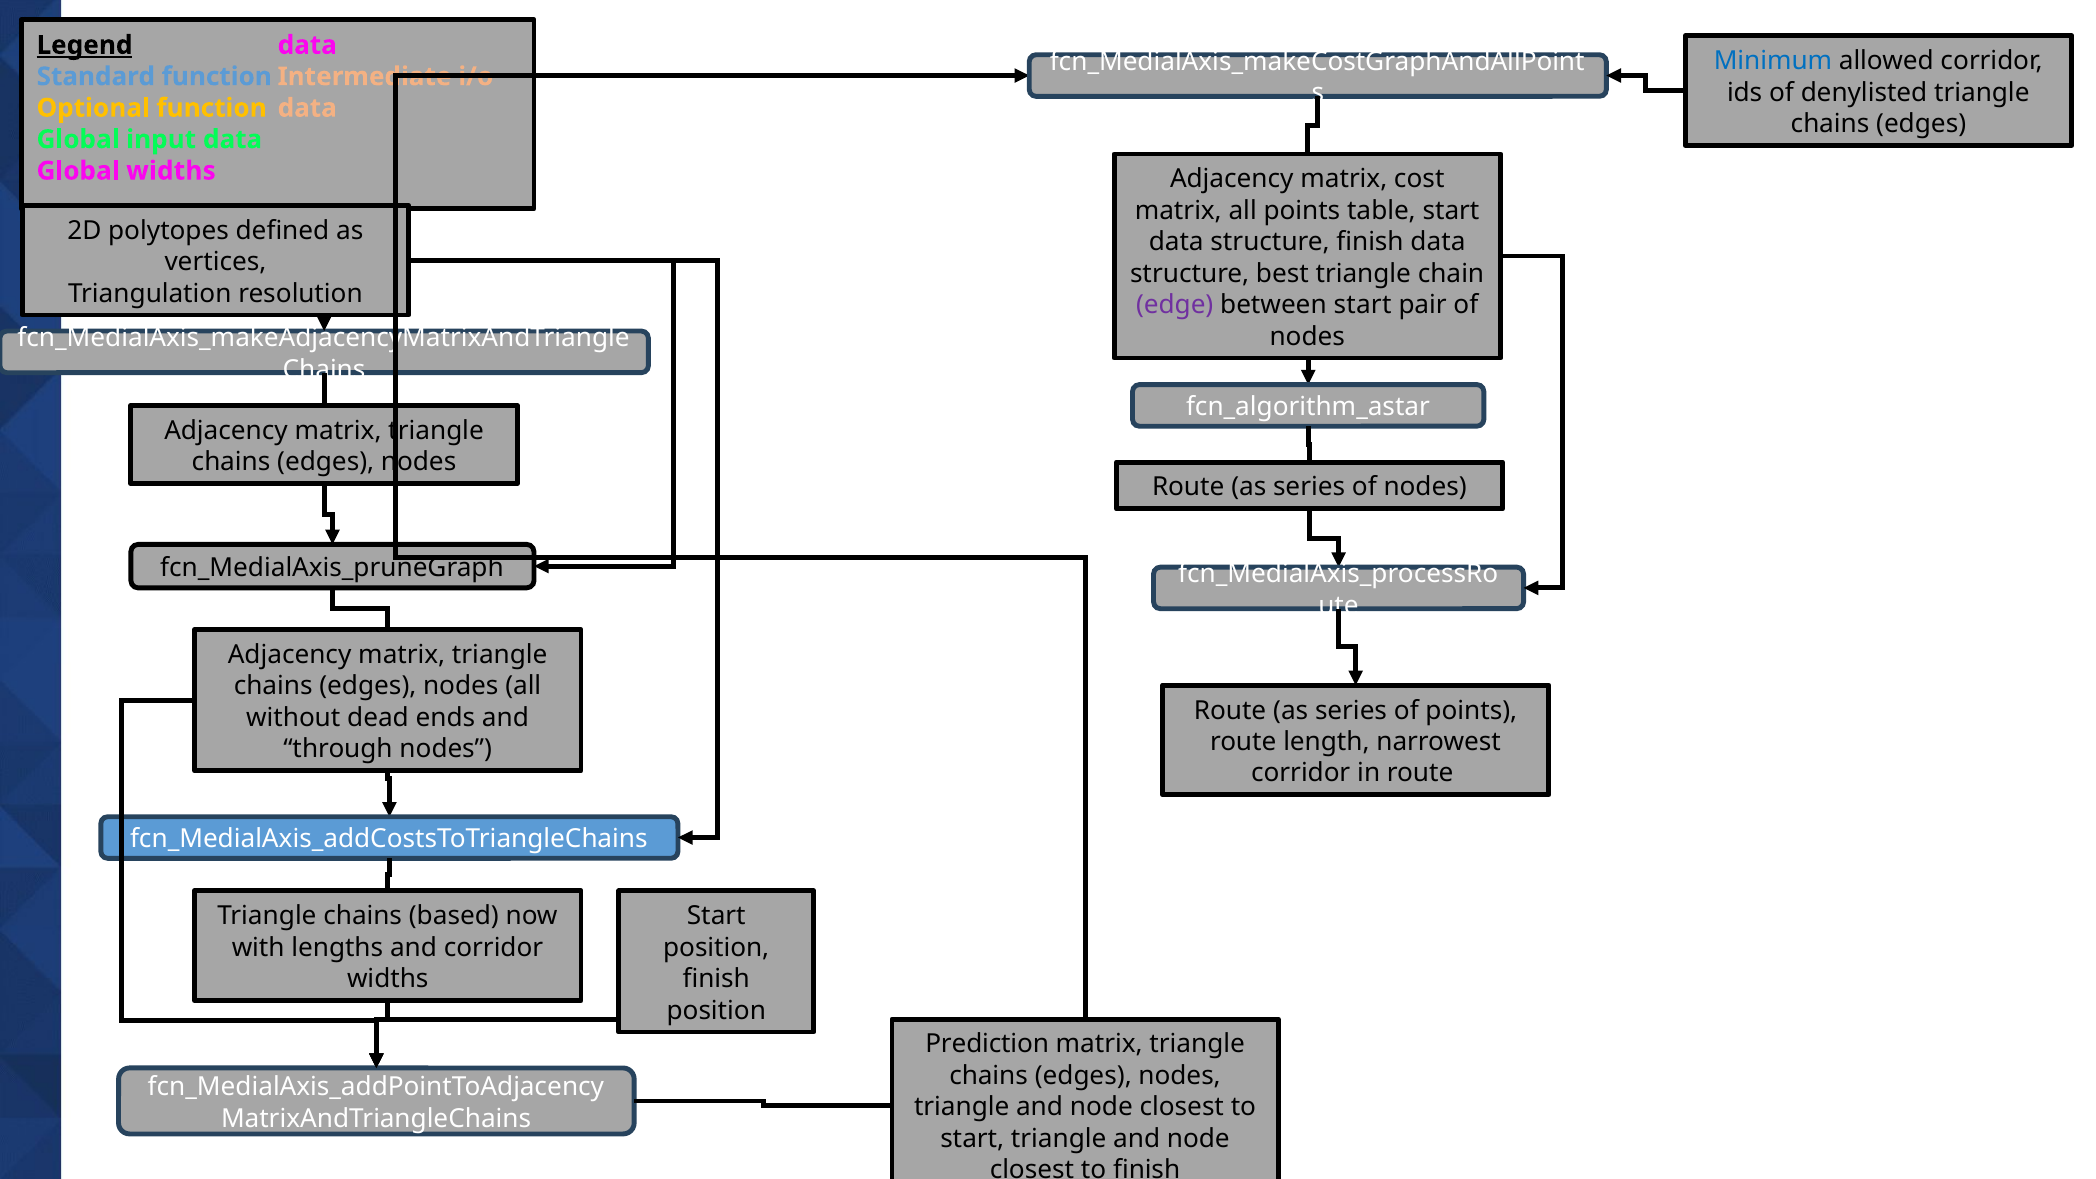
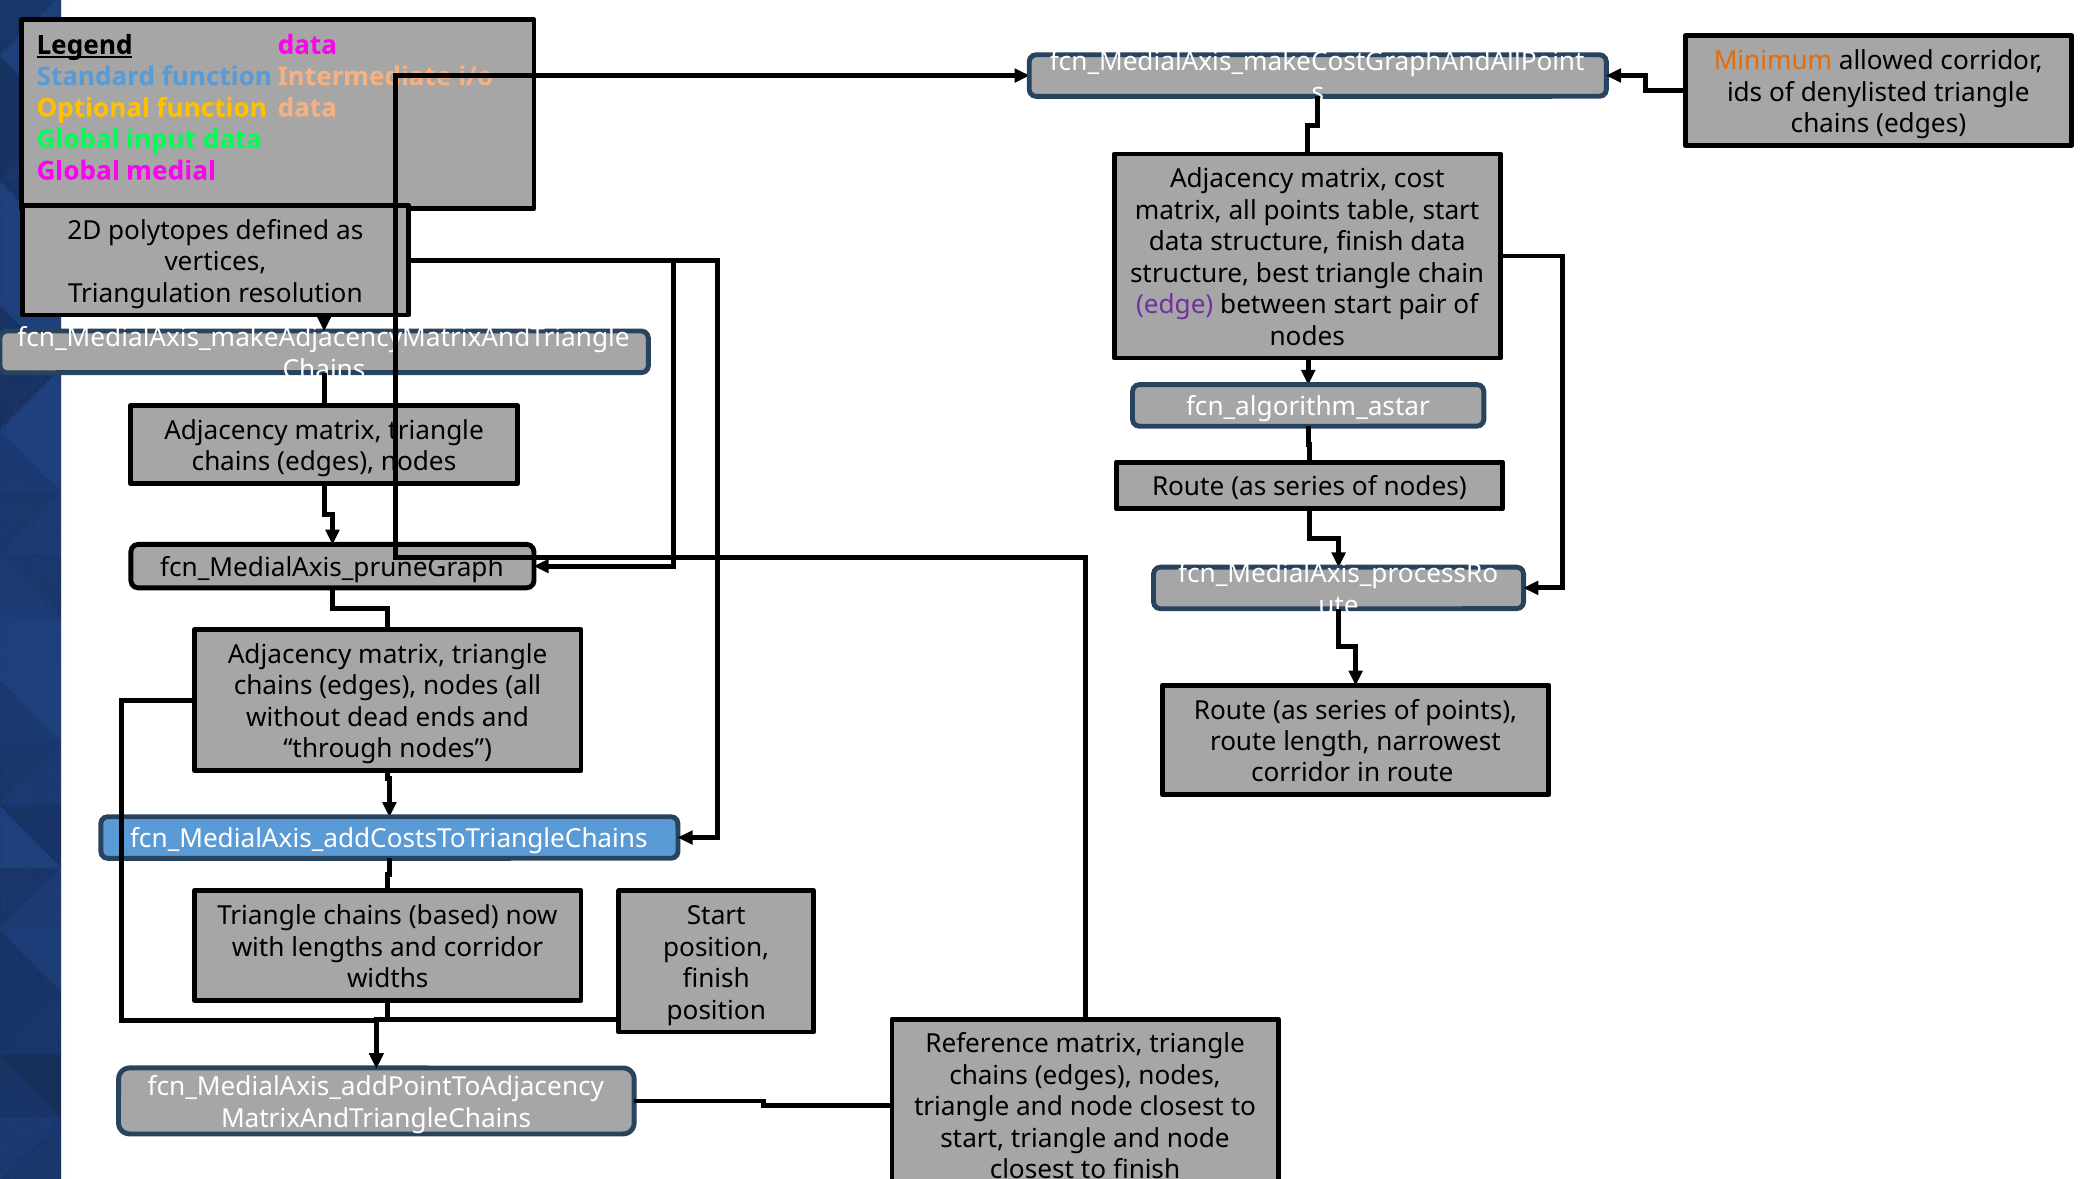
Minimum colour: blue -> orange
Global widths: widths -> medial
Prediction: Prediction -> Reference
